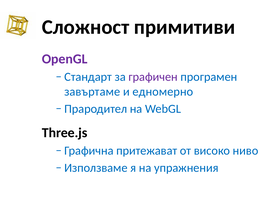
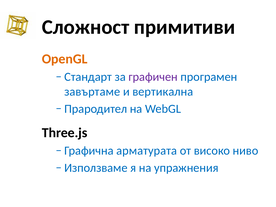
OpenGL colour: purple -> orange
едномерно: едномерно -> вертикална
притежават: притежават -> арматурата
